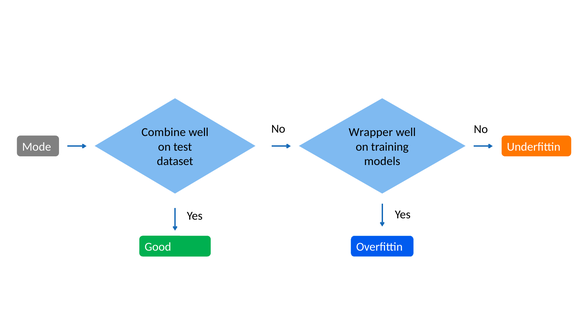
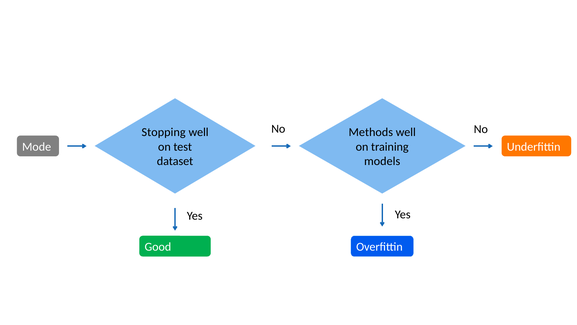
Combine: Combine -> Stopping
Wrapper: Wrapper -> Methods
